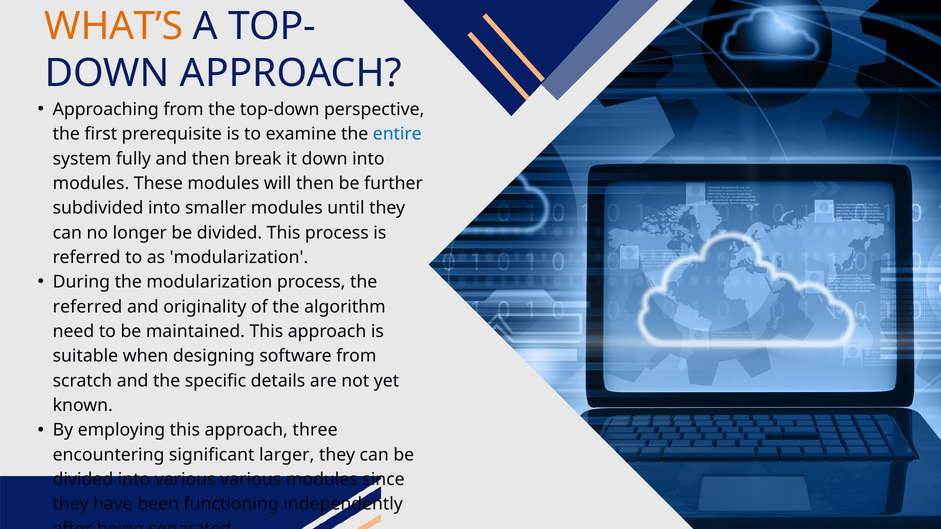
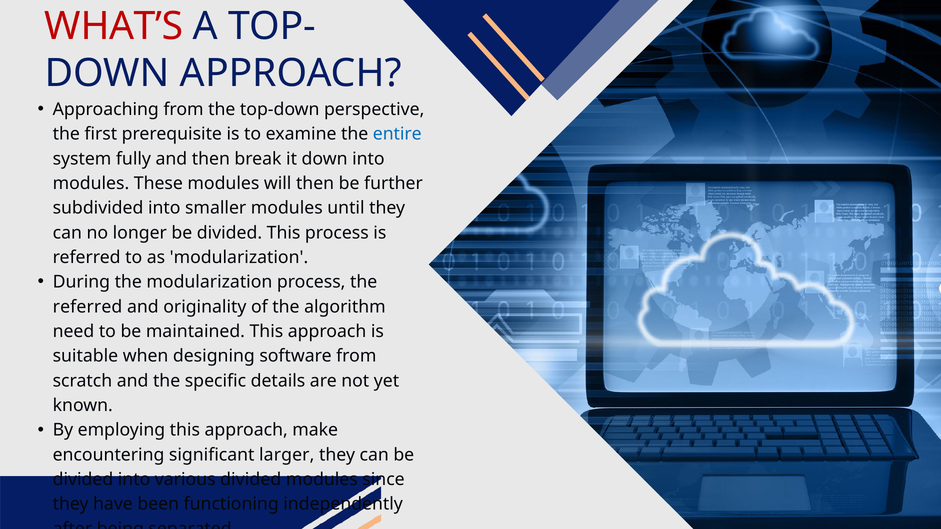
WHAT’S colour: orange -> red
three: three -> make
various various: various -> divided
